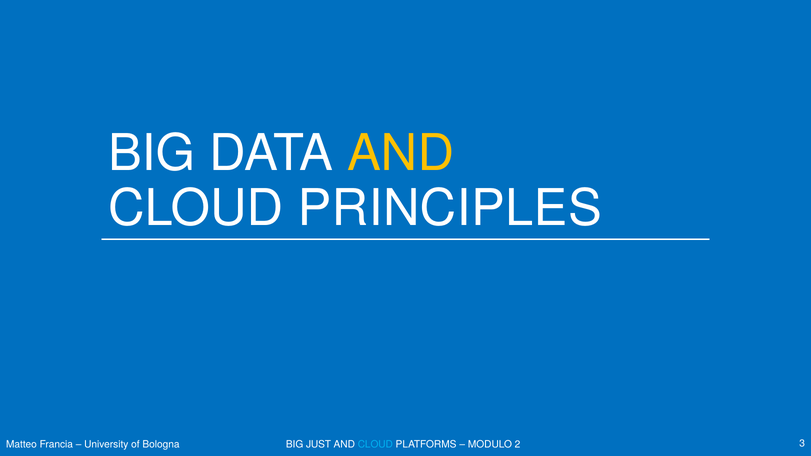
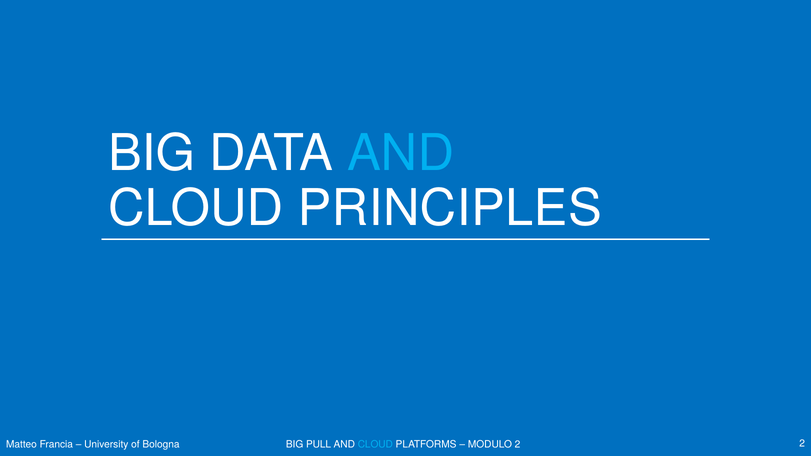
AND at (401, 154) colour: yellow -> light blue
JUST: JUST -> PULL
Bologna 3: 3 -> 2
